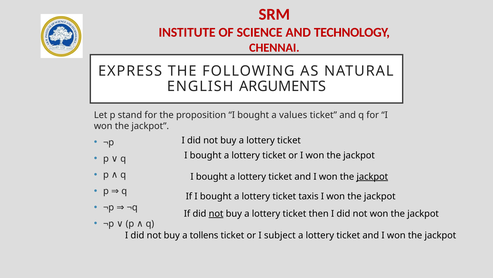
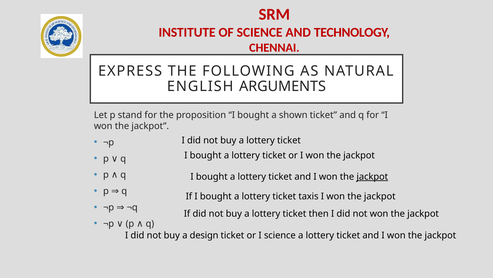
values: values -> shown
not at (216, 213) underline: present -> none
tollens: tollens -> design
I subject: subject -> science
